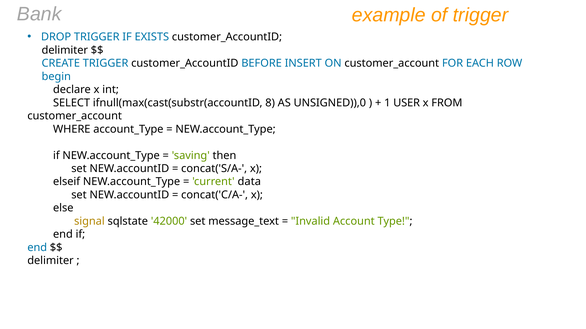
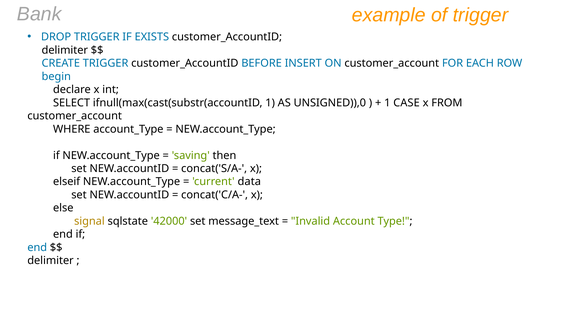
ifnull(max(cast(substr(accountID 8: 8 -> 1
USER: USER -> CASE
